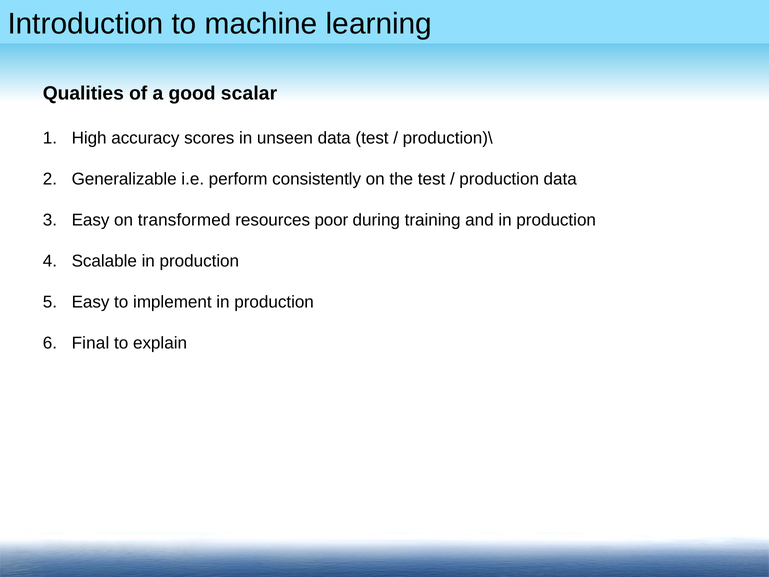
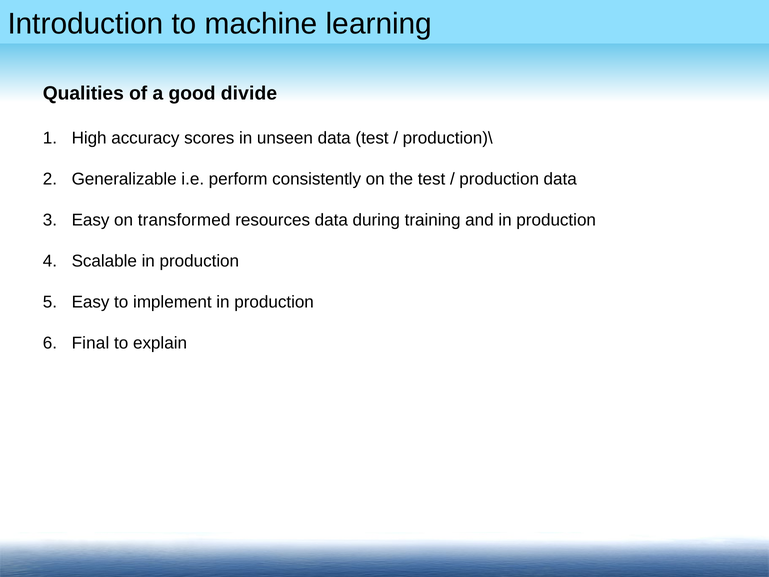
scalar: scalar -> divide
resources poor: poor -> data
